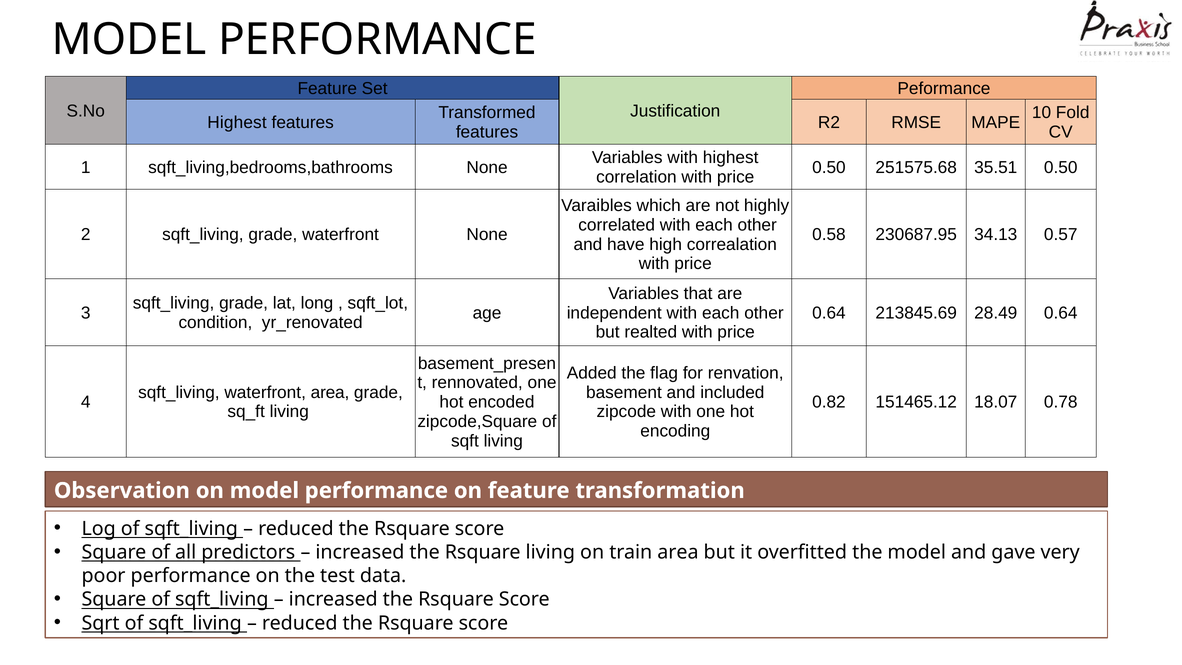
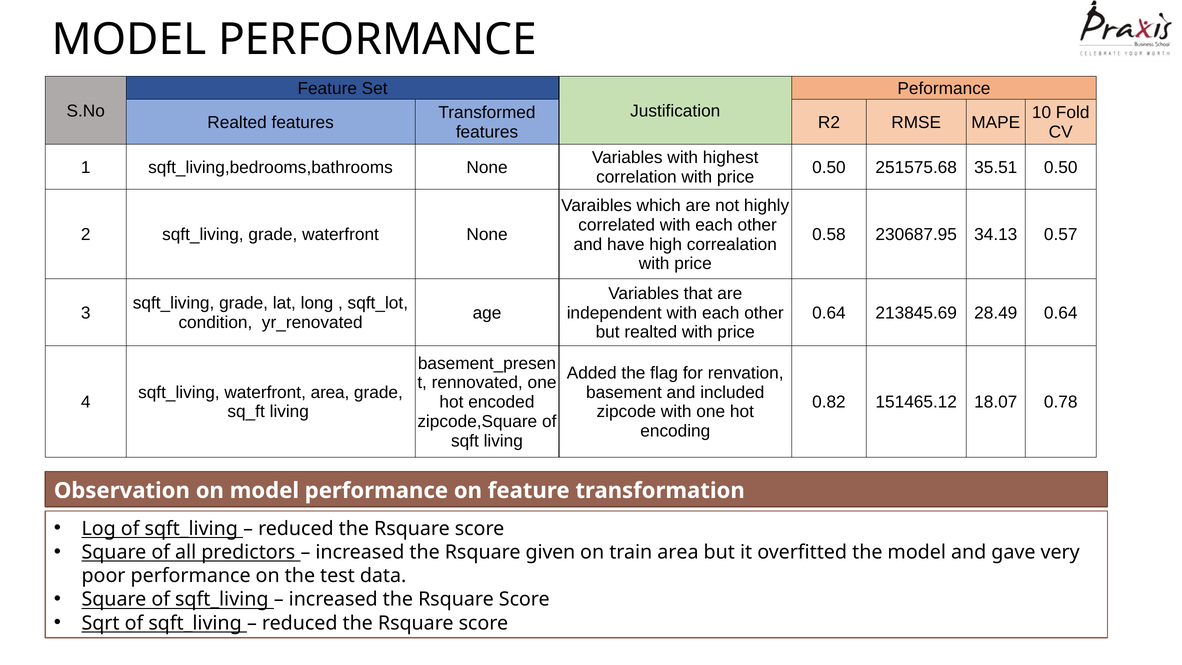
Highest at (237, 122): Highest -> Realted
Rsquare living: living -> given
